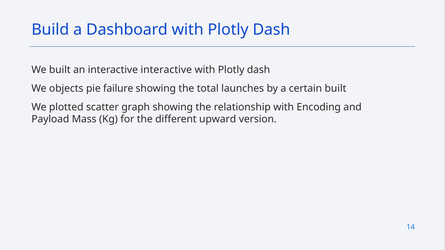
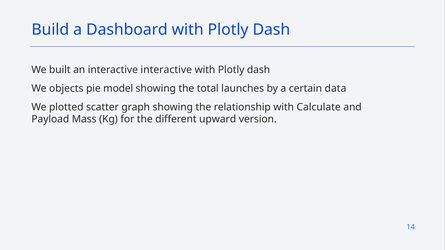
failure: failure -> model
certain built: built -> data
Encoding: Encoding -> Calculate
